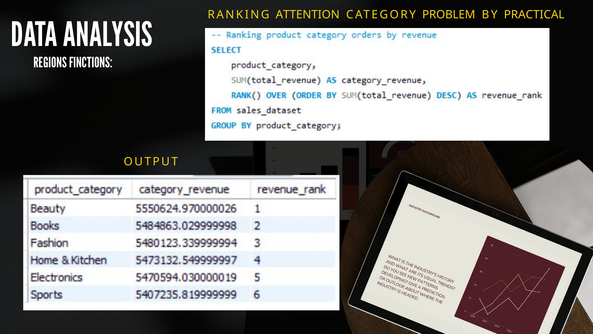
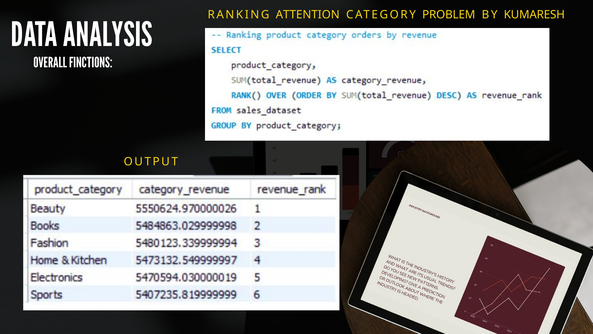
PRACTICAL: PRACTICAL -> KUMARESH
REGIONS: REGIONS -> OVERALL
